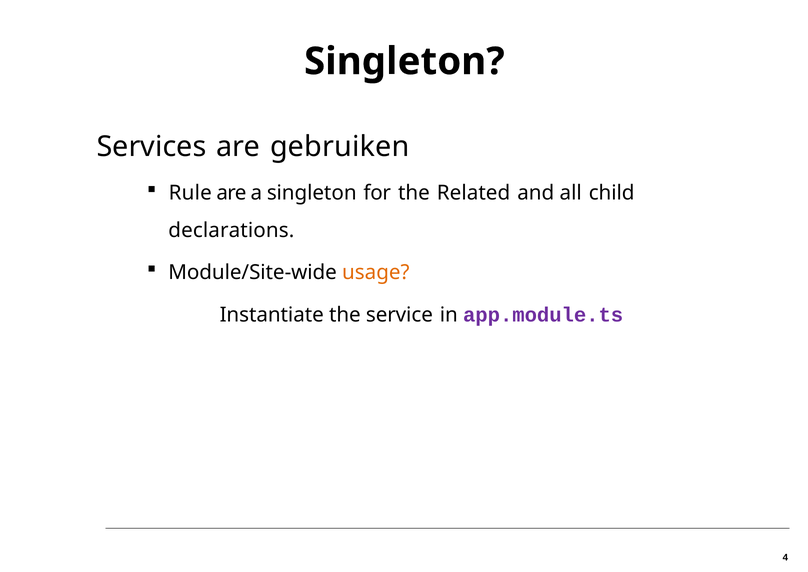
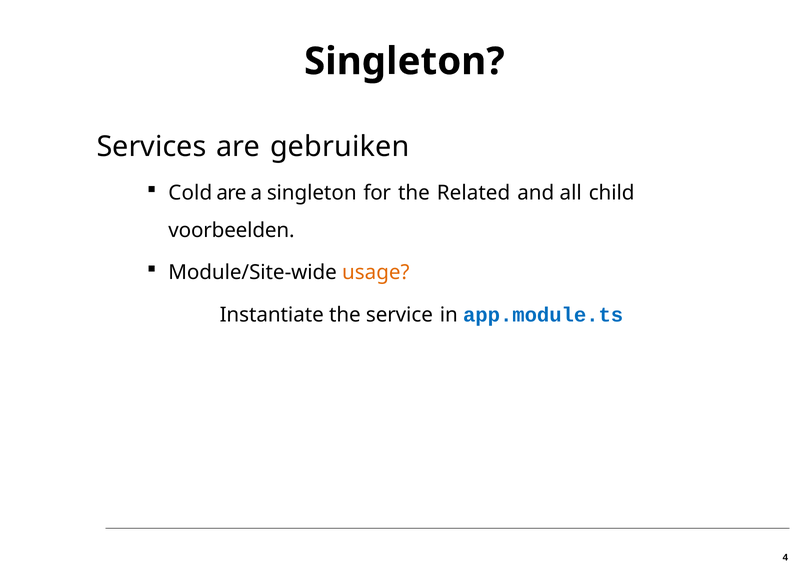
Rule: Rule -> Cold
declarations: declarations -> voorbeelden
app.module.ts colour: purple -> blue
